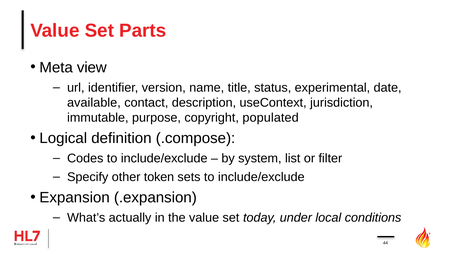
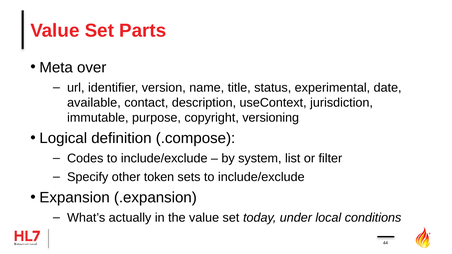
view: view -> over
populated: populated -> versioning
